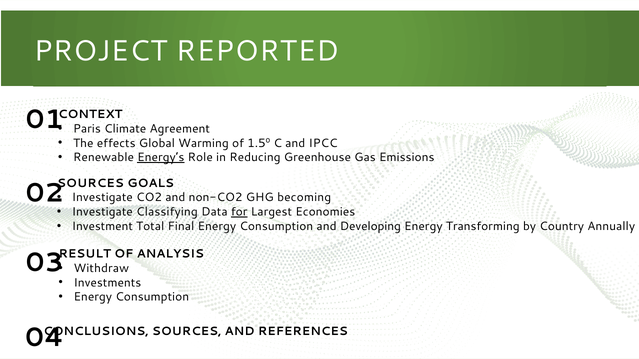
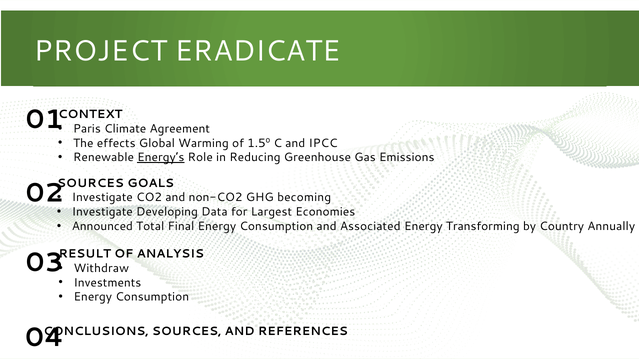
REPORTED: REPORTED -> ERADICATE
Classifying: Classifying -> Developing
for underline: present -> none
Investment: Investment -> Announced
Developing: Developing -> Associated
